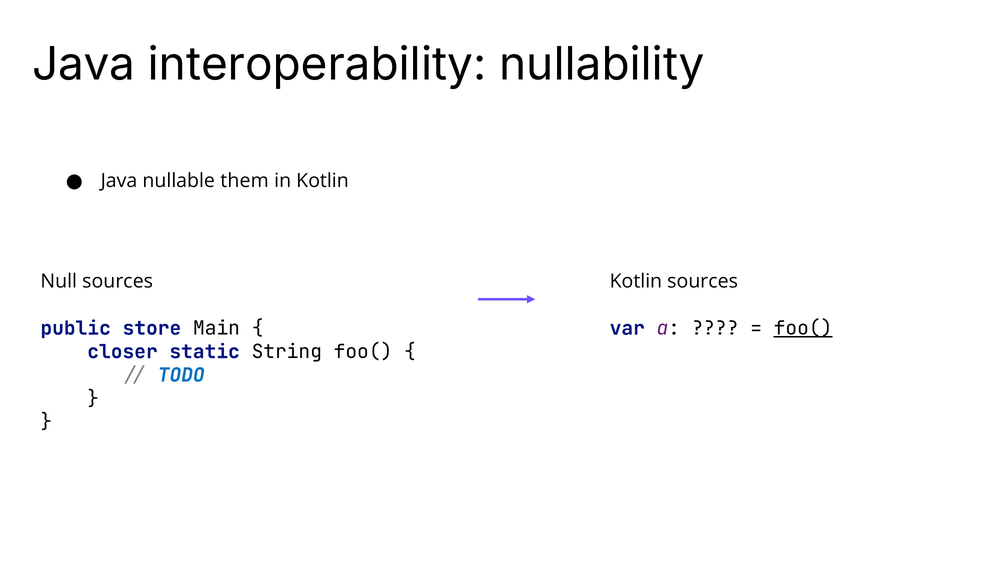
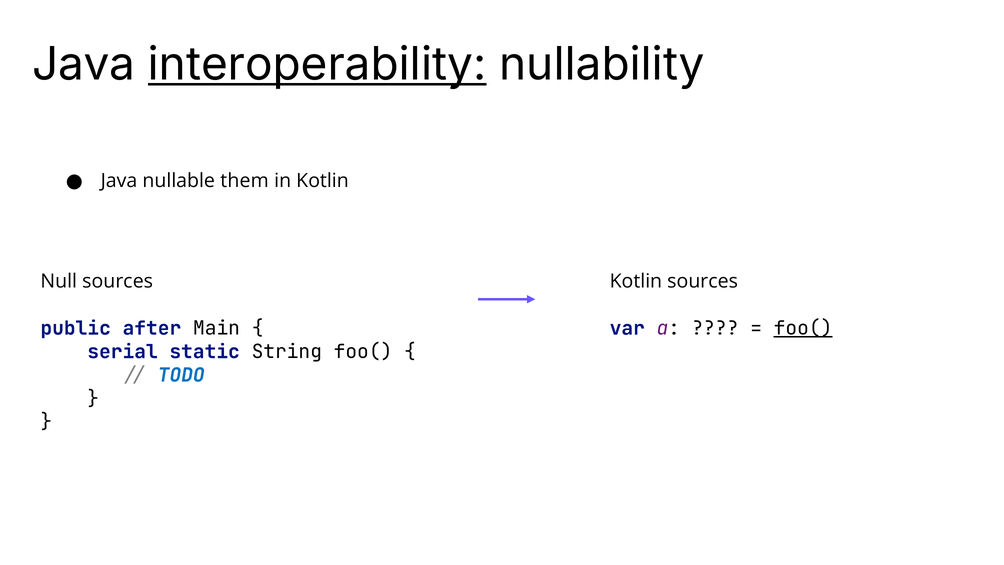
interoperability underline: none -> present
store: store -> after
closer: closer -> serial
